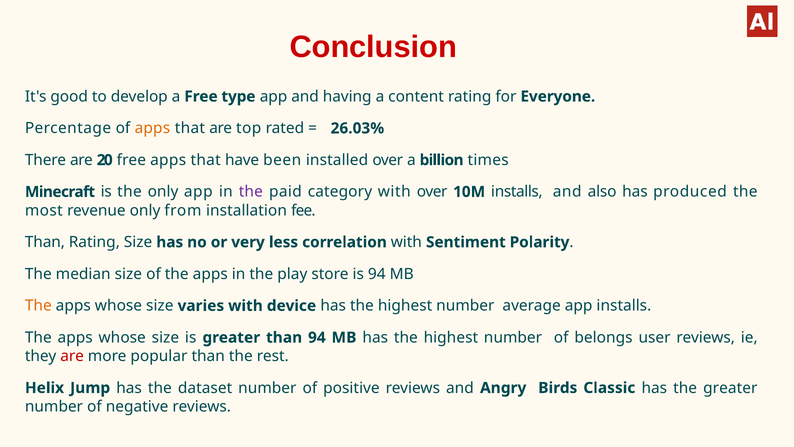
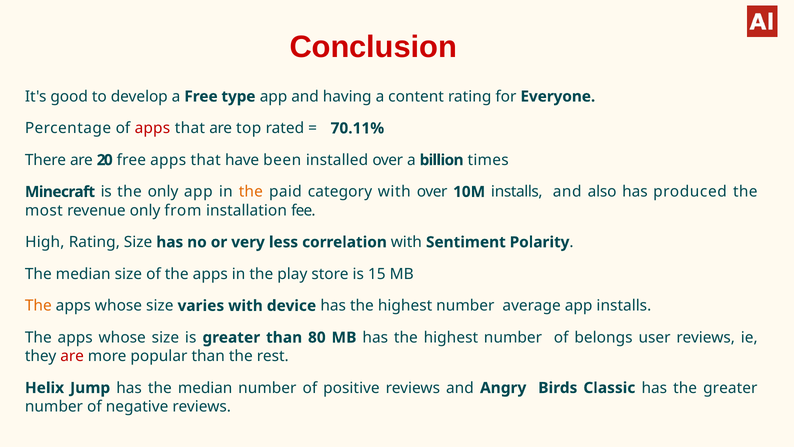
apps at (152, 128) colour: orange -> red
26.03%: 26.03% -> 70.11%
the at (251, 192) colour: purple -> orange
Than at (45, 242): Than -> High
is 94: 94 -> 15
than 94: 94 -> 80
has the dataset: dataset -> median
